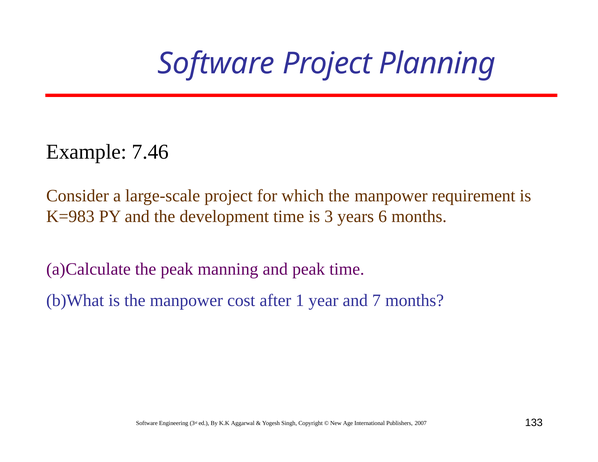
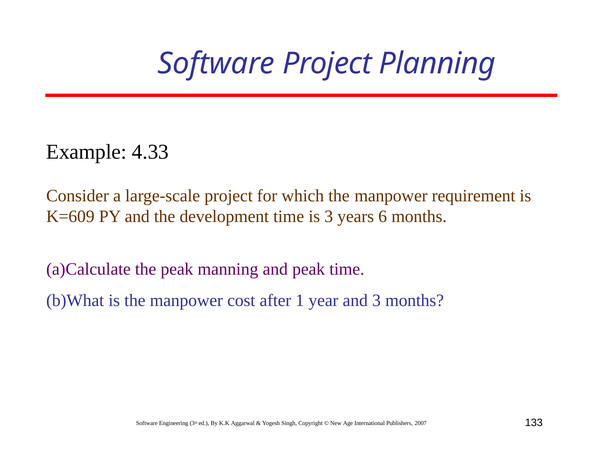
7.46: 7.46 -> 4.33
K=983: K=983 -> K=609
and 7: 7 -> 3
